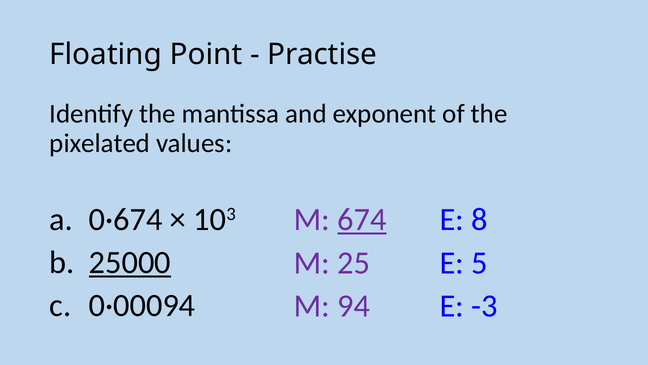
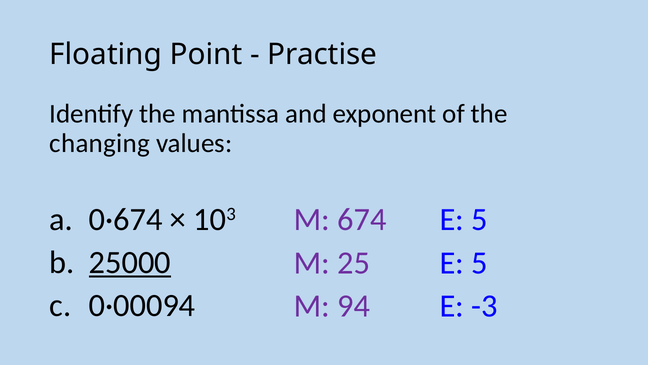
pixelated: pixelated -> changing
674 underline: present -> none
8 at (479, 219): 8 -> 5
